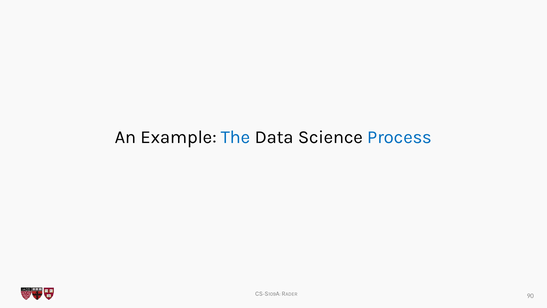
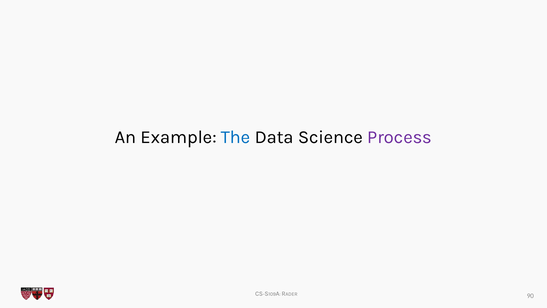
Process colour: blue -> purple
